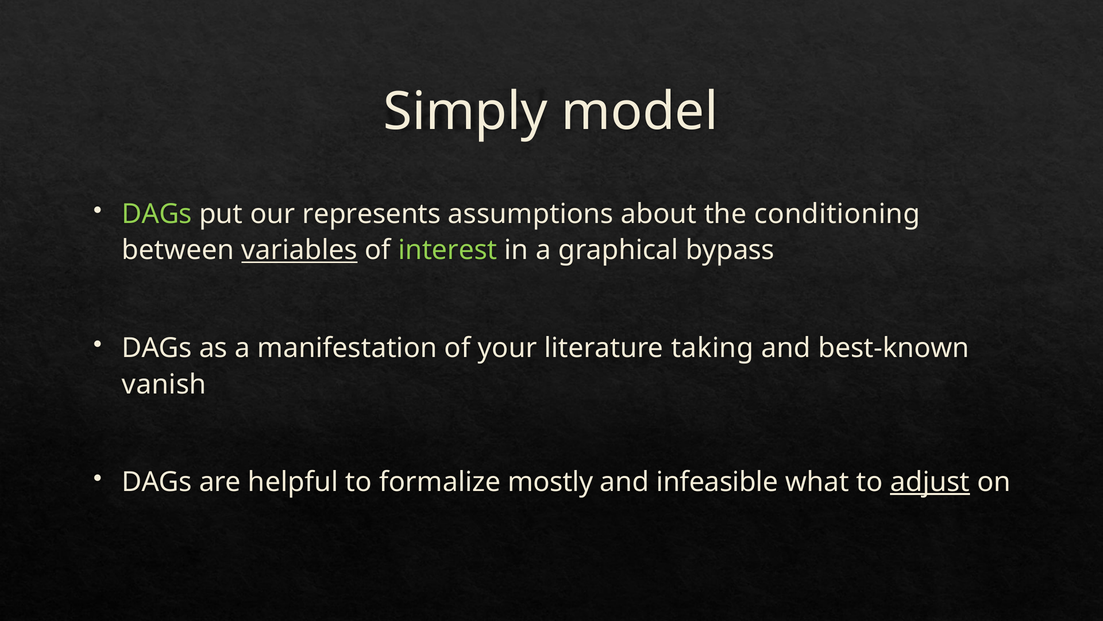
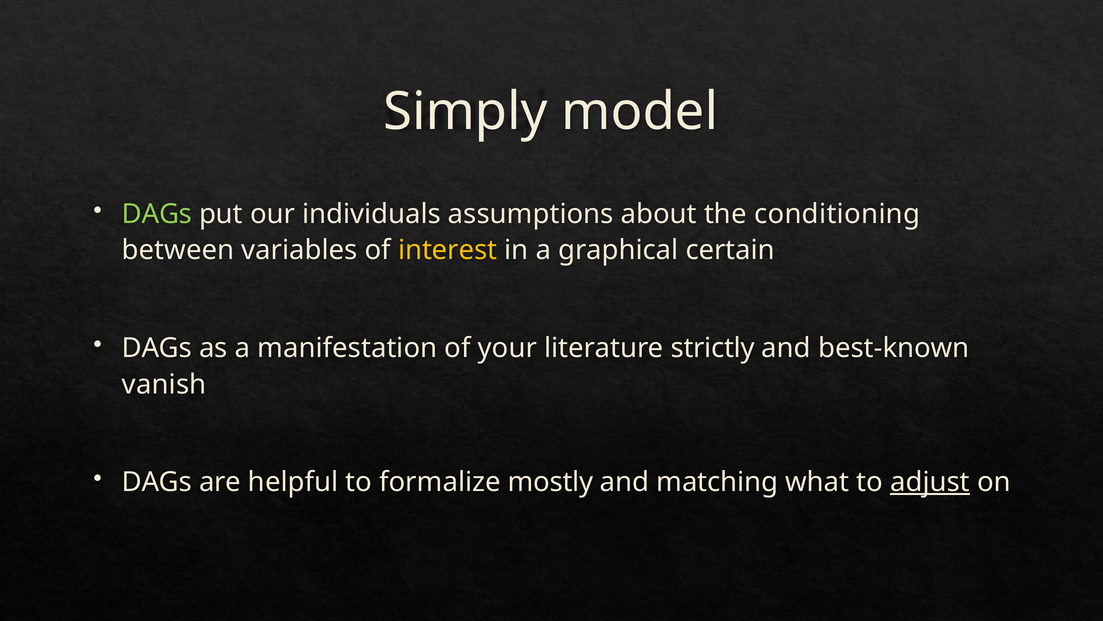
represents: represents -> individuals
variables underline: present -> none
interest colour: light green -> yellow
bypass: bypass -> certain
taking: taking -> strictly
infeasible: infeasible -> matching
